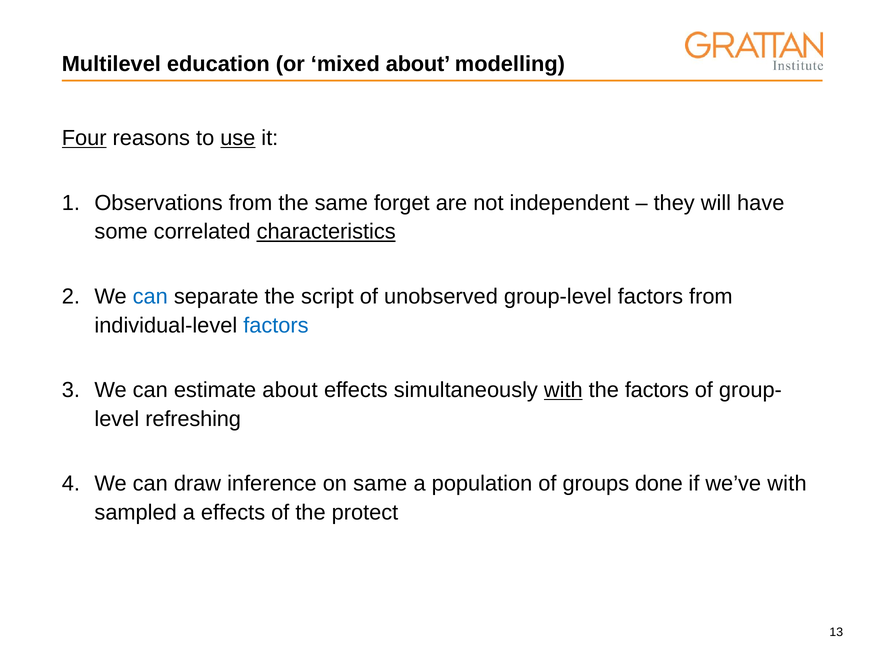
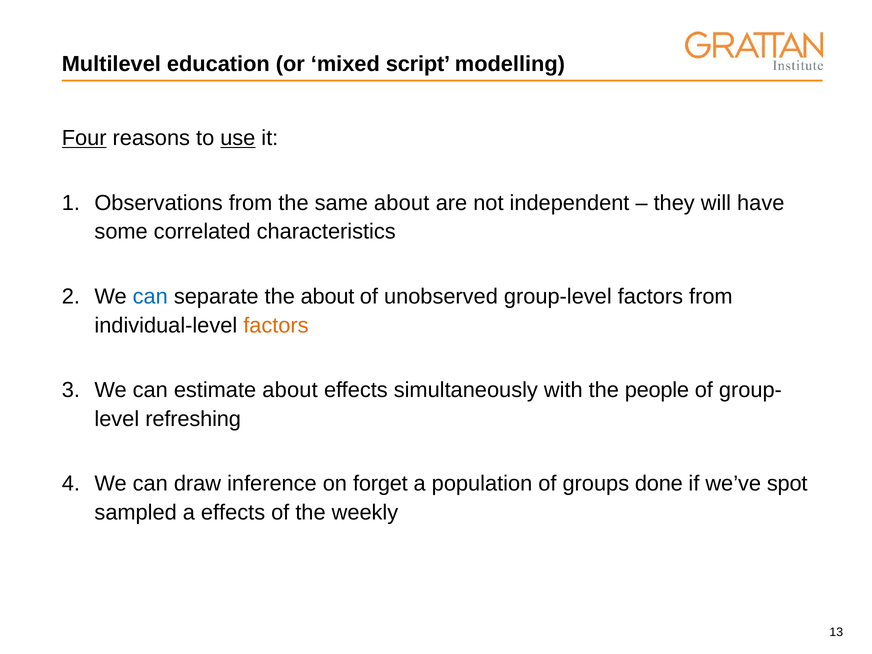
mixed about: about -> script
same forget: forget -> about
characteristics underline: present -> none
the script: script -> about
factors at (276, 325) colour: blue -> orange
with at (563, 390) underline: present -> none
the factors: factors -> people
on same: same -> forget
we’ve with: with -> spot
protect: protect -> weekly
